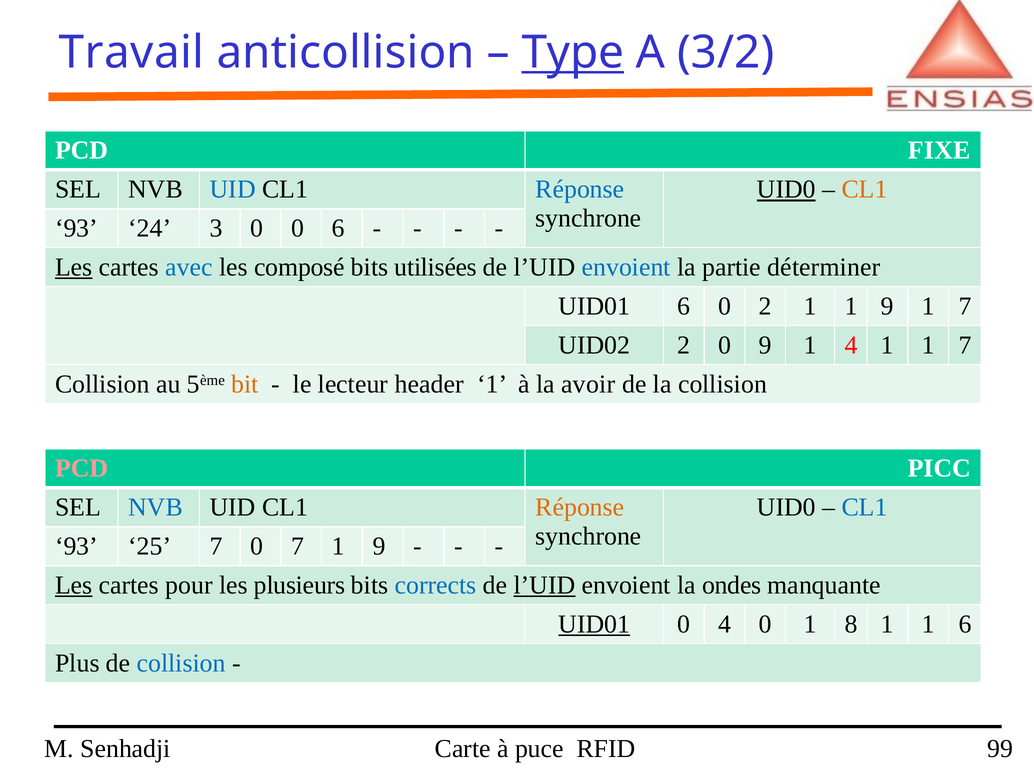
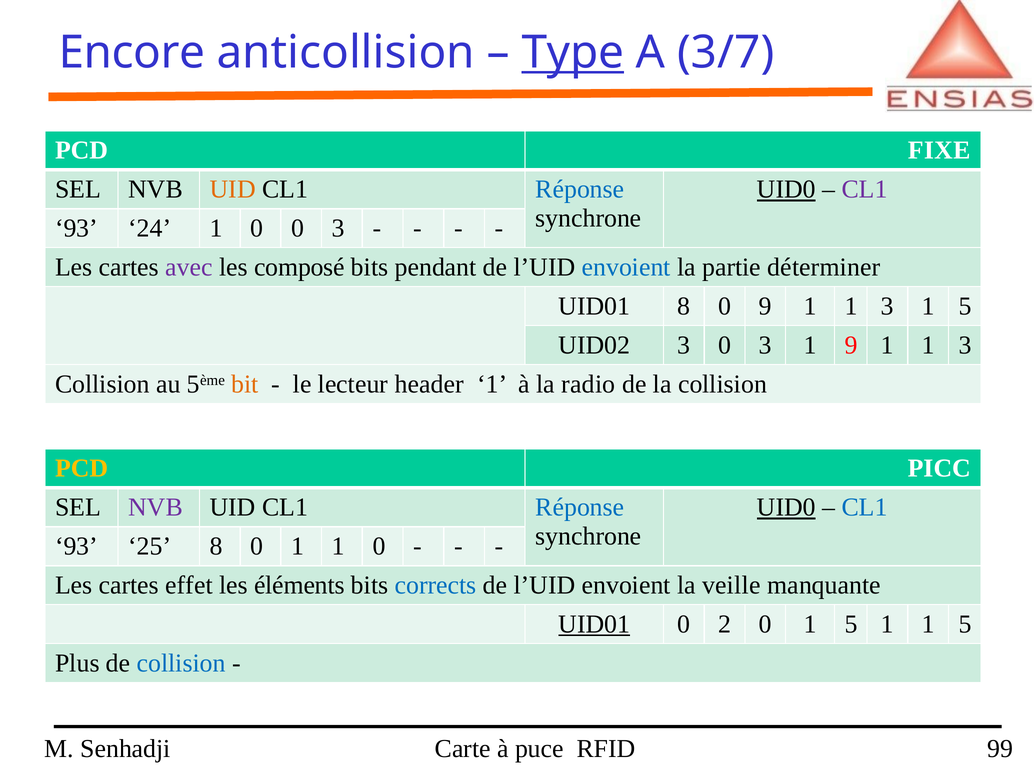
Travail: Travail -> Encore
3/2: 3/2 -> 3/7
UID at (233, 190) colour: blue -> orange
CL1 at (865, 190) colour: orange -> purple
24 3: 3 -> 1
0 0 6: 6 -> 3
Les at (74, 268) underline: present -> none
avec colour: blue -> purple
utilisées: utilisées -> pendant
UID01 6: 6 -> 8
0 2: 2 -> 9
9 at (887, 307): 9 -> 3
7 at (965, 307): 7 -> 5
UID02 2: 2 -> 3
9 at (765, 346): 9 -> 3
1 4: 4 -> 9
7 at (965, 346): 7 -> 3
avoir: avoir -> radio
PCD at (82, 469) colour: pink -> yellow
NVB at (156, 508) colour: blue -> purple
Réponse at (580, 508) colour: orange -> blue
UID0 at (786, 508) underline: none -> present
25 7: 7 -> 8
7 at (298, 547): 7 -> 1
9 at (379, 547): 9 -> 0
Les at (74, 586) underline: present -> none
pour: pour -> effet
plusieurs: plusieurs -> éléments
l’UID at (545, 586) underline: present -> none
ondes: ondes -> veille
0 4: 4 -> 2
0 1 8: 8 -> 5
1 1 6: 6 -> 5
